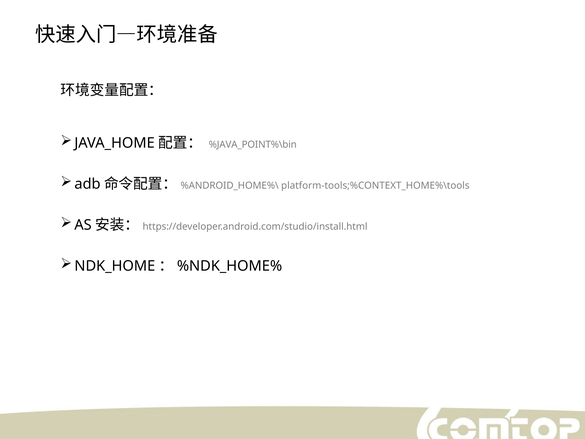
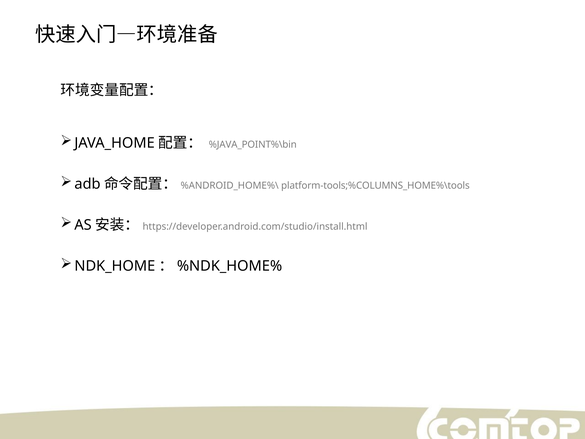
platform-tools;%CONTEXT_HOME%\tools: platform-tools;%CONTEXT_HOME%\tools -> platform-tools;%COLUMNS_HOME%\tools
